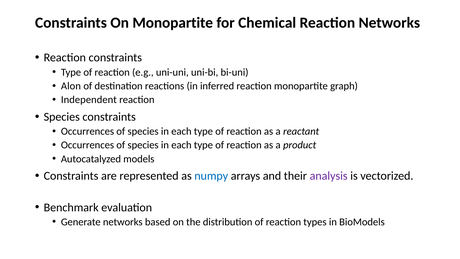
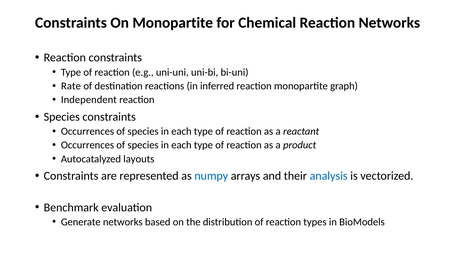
Alon: Alon -> Rate
models: models -> layouts
analysis colour: purple -> blue
